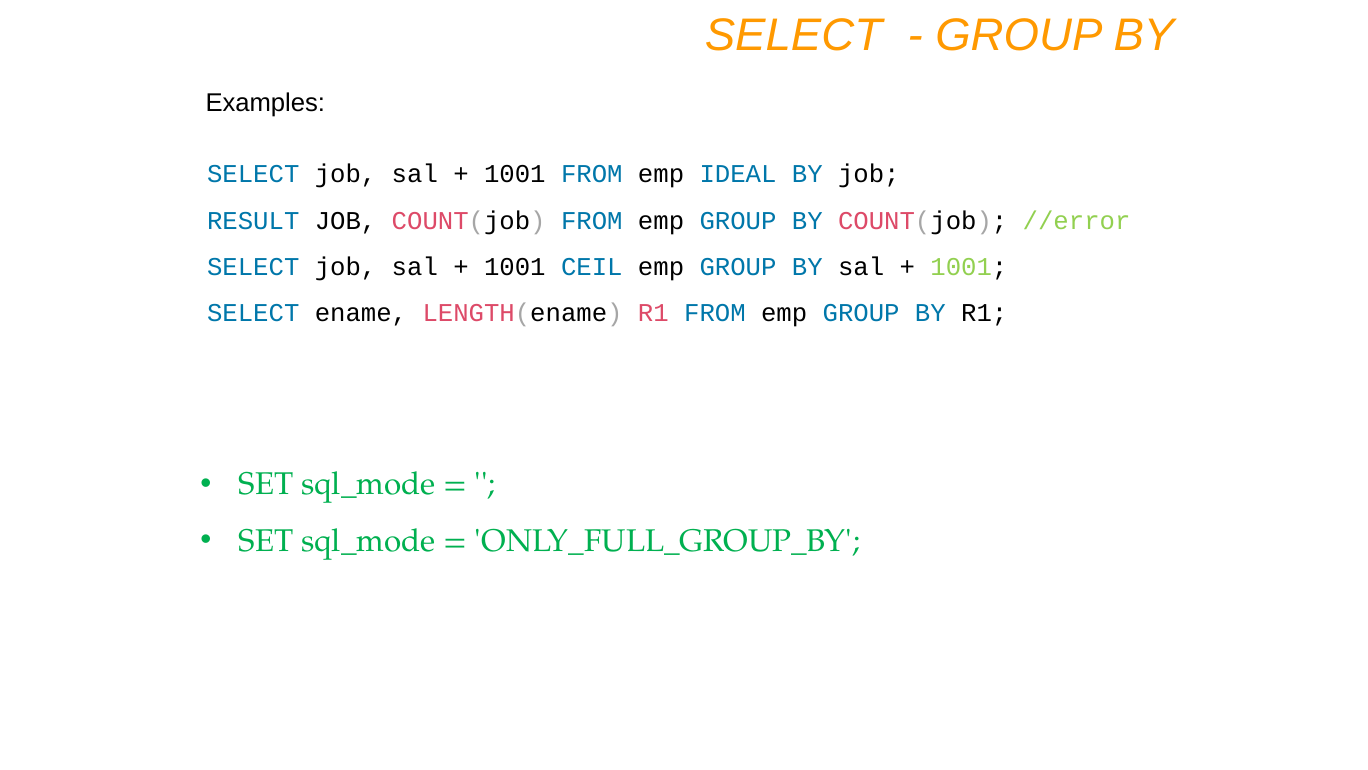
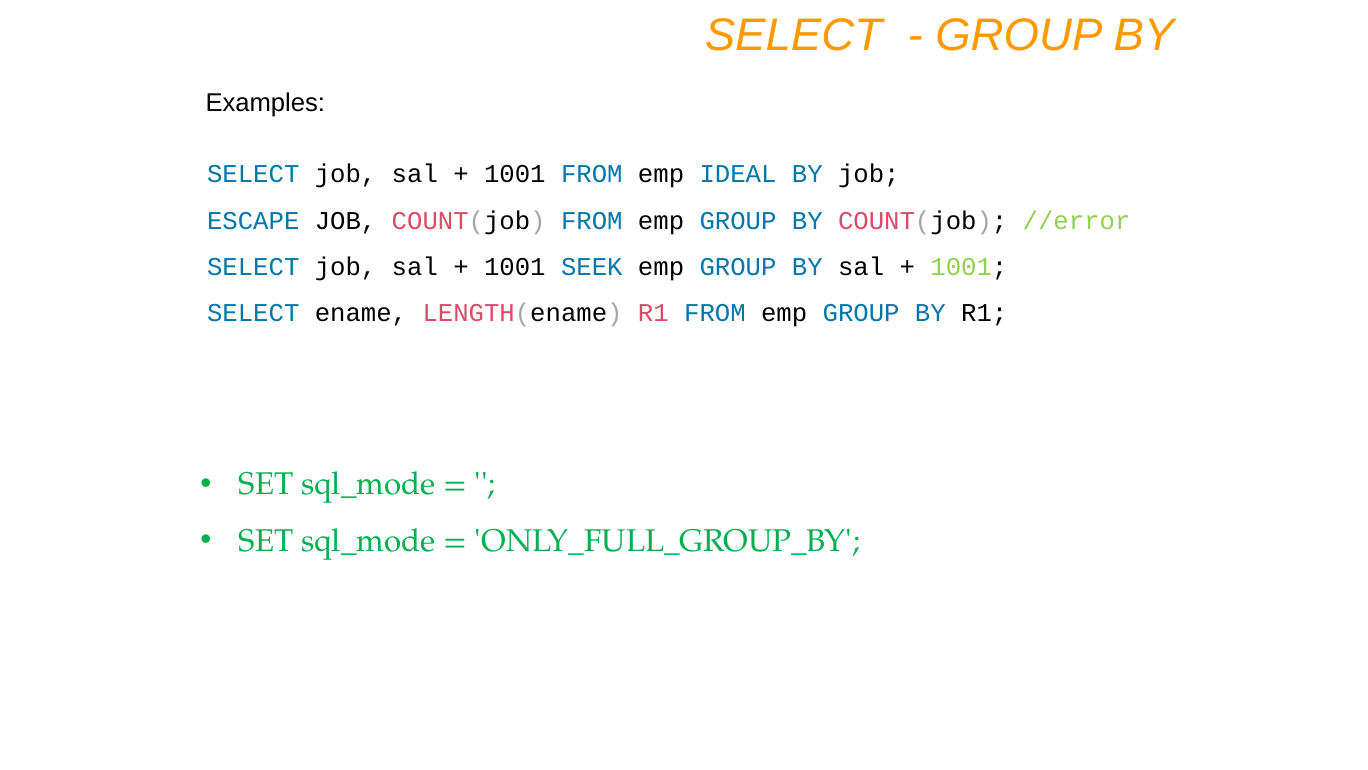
RESULT: RESULT -> ESCAPE
CEIL: CEIL -> SEEK
